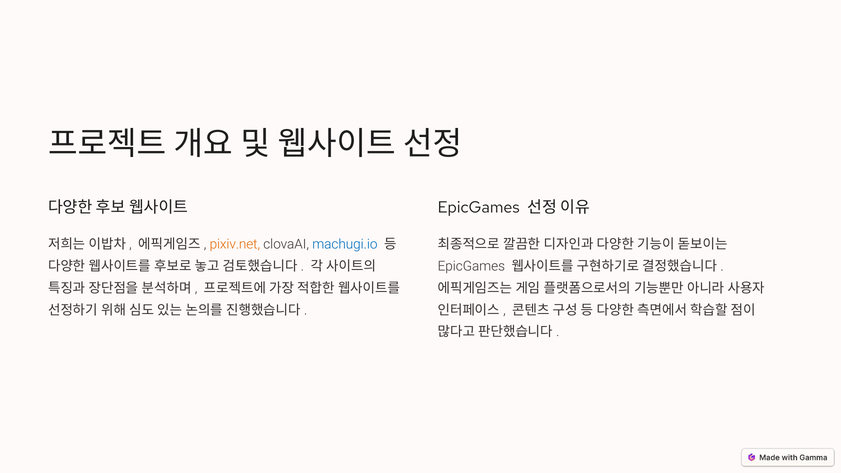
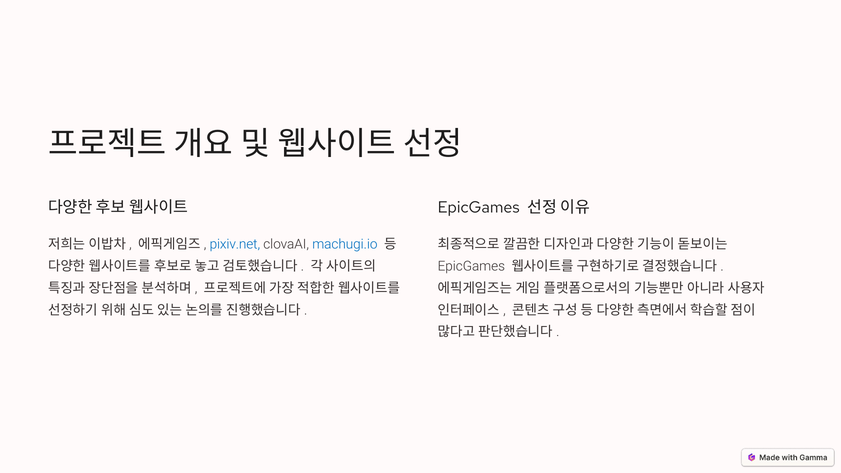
pixiv.net colour: orange -> blue
